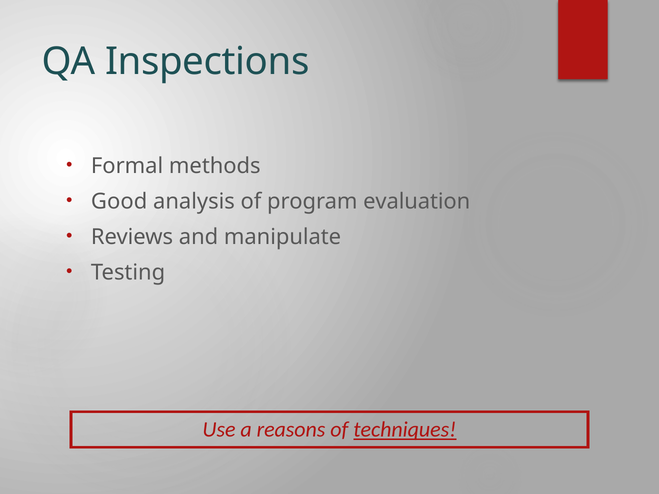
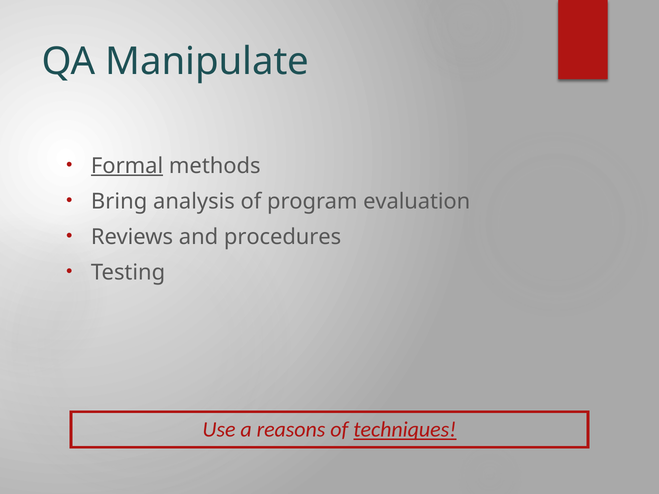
Inspections: Inspections -> Manipulate
Formal underline: none -> present
Good: Good -> Bring
manipulate: manipulate -> procedures
